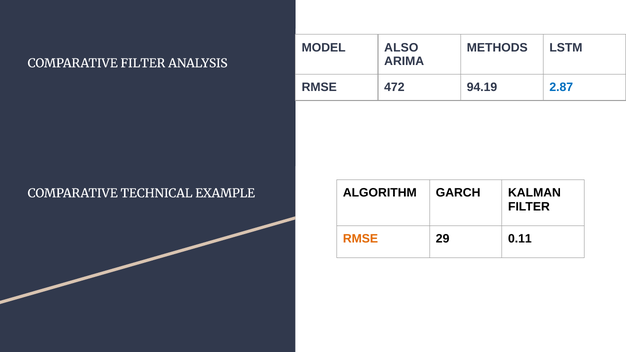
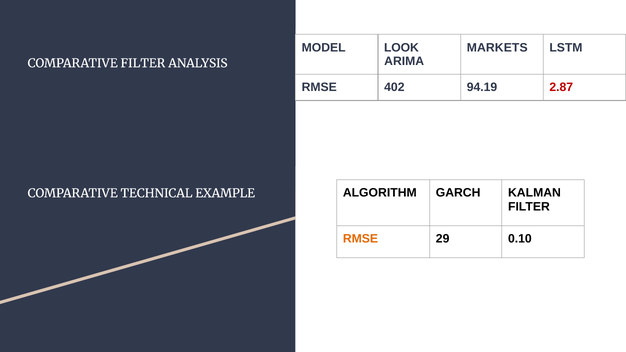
ALSO: ALSO -> LOOK
METHODS: METHODS -> MARKETS
472: 472 -> 402
2.87 colour: blue -> red
0.11: 0.11 -> 0.10
